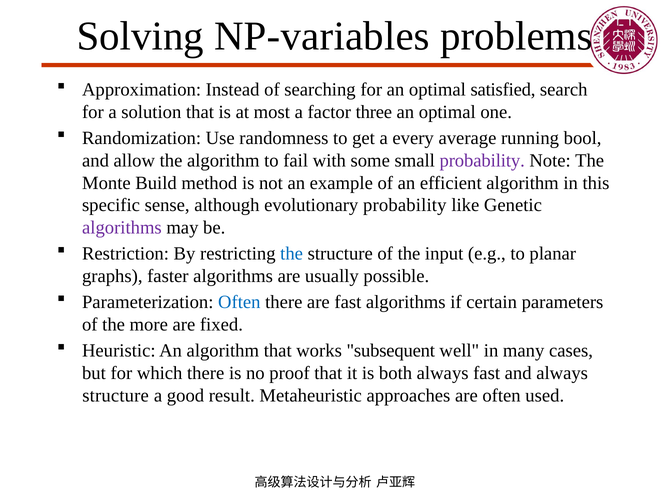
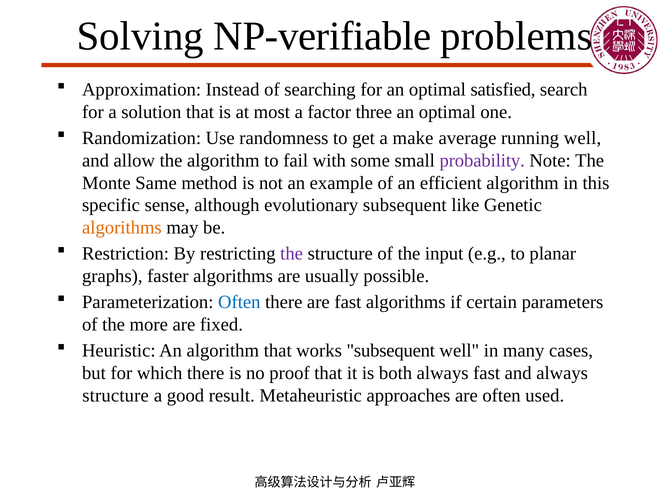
NP-variables: NP-variables -> NP-verifiable
every: every -> make
running bool: bool -> well
Build: Build -> Same
evolutionary probability: probability -> subsequent
algorithms at (122, 227) colour: purple -> orange
the at (292, 253) colour: blue -> purple
